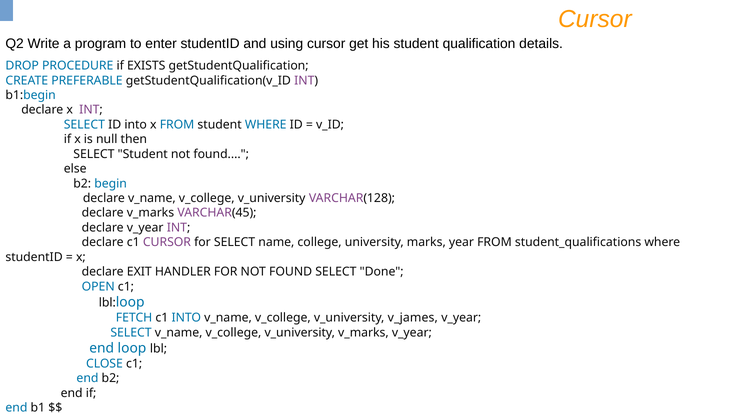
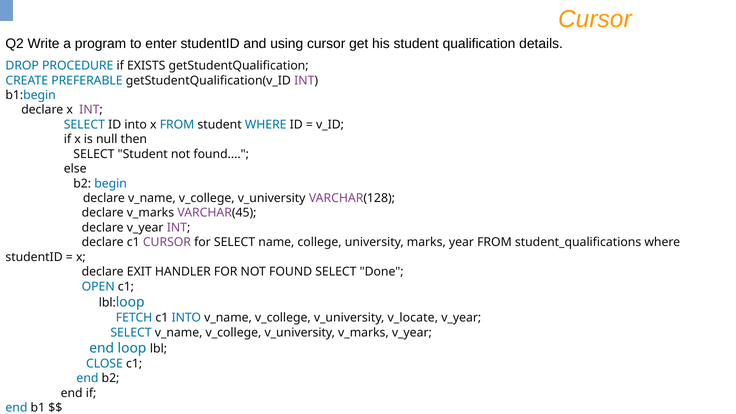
v_james: v_james -> v_locate
